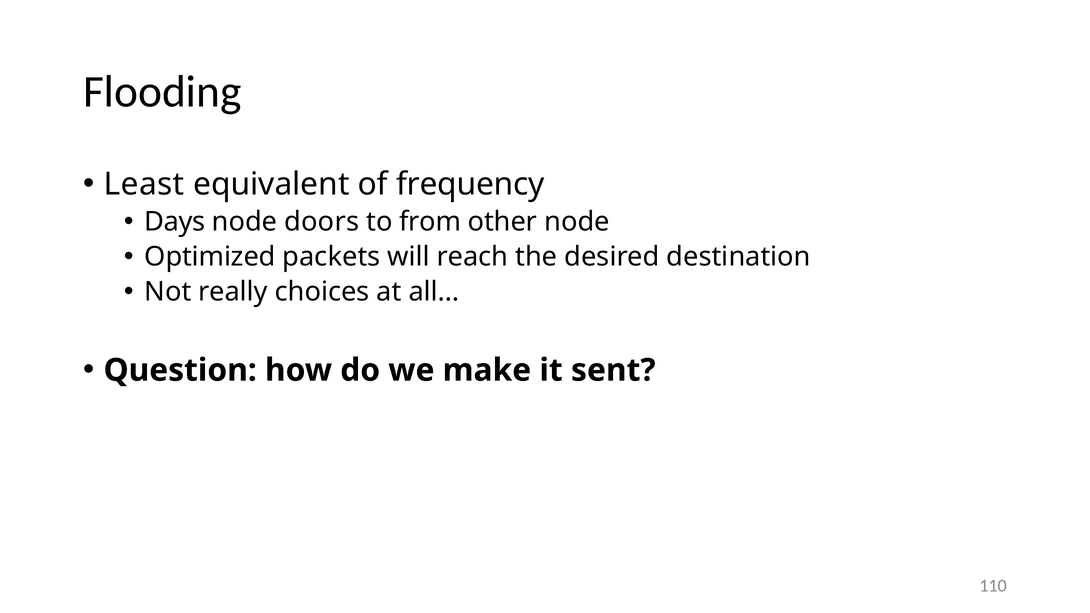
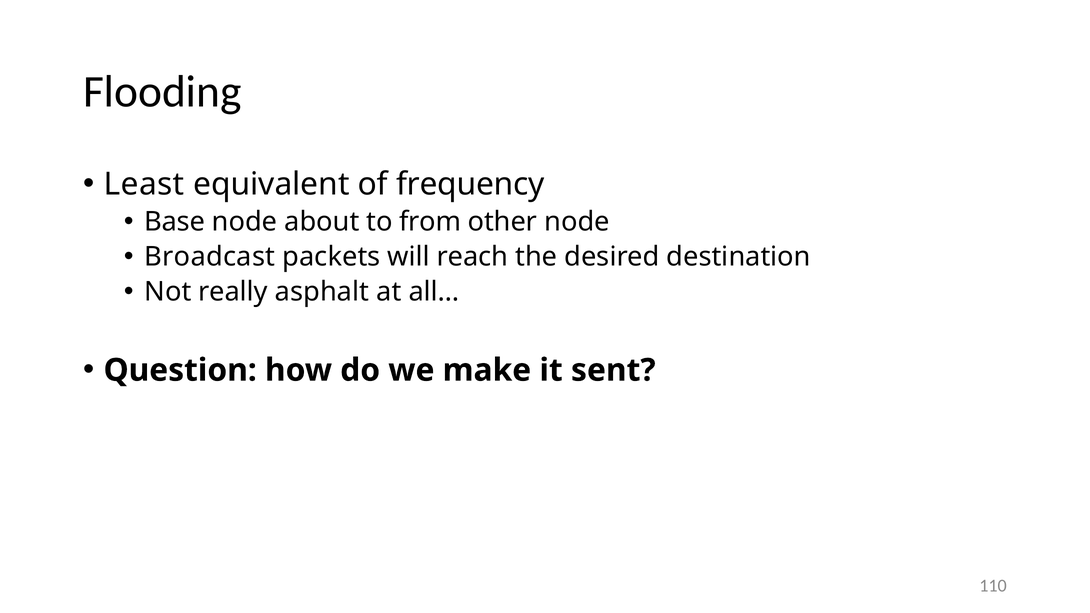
Days: Days -> Base
doors: doors -> about
Optimized: Optimized -> Broadcast
choices: choices -> asphalt
